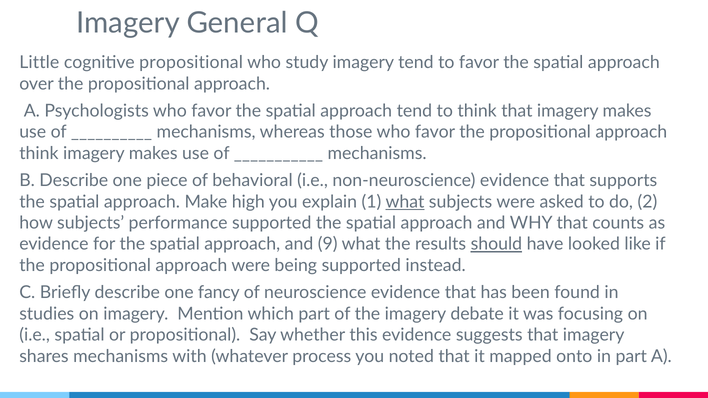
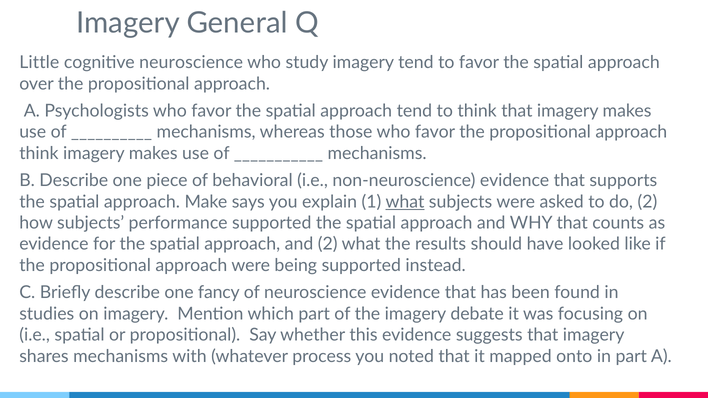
cognitive propositional: propositional -> neuroscience
high: high -> says
and 9: 9 -> 2
should underline: present -> none
